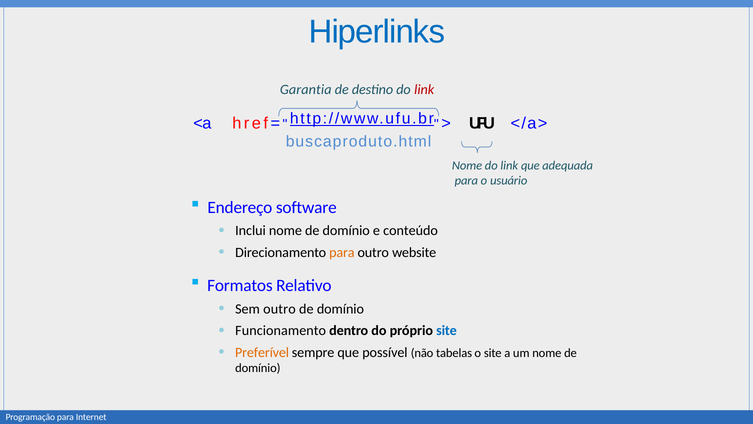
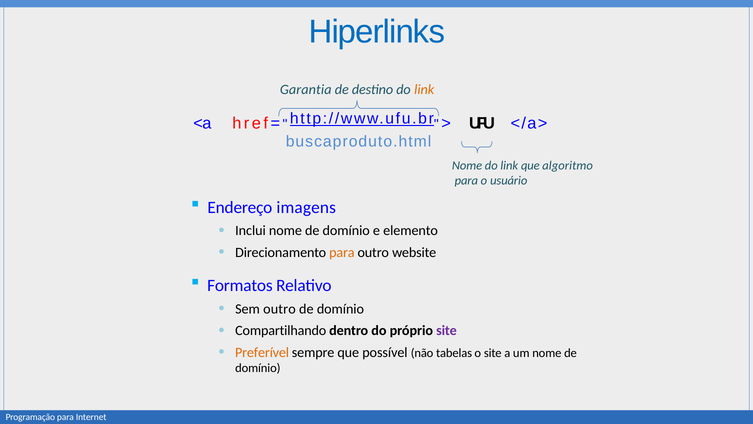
link at (424, 90) colour: red -> orange
adequada: adequada -> algoritmo
software: software -> imagens
conteúdo: conteúdo -> elemento
Funcionamento: Funcionamento -> Compartilhando
site at (446, 330) colour: blue -> purple
